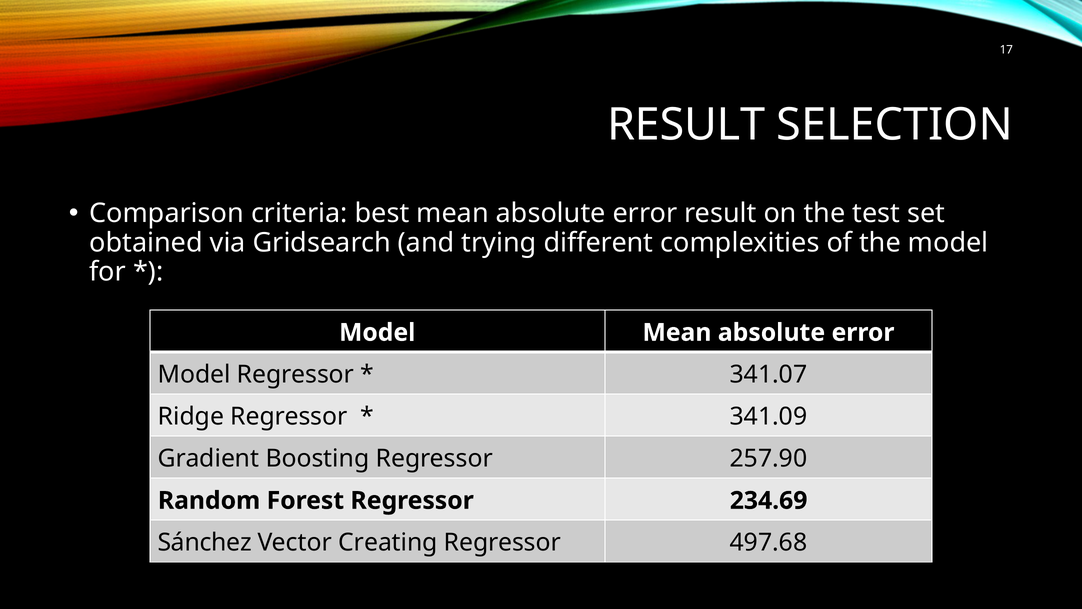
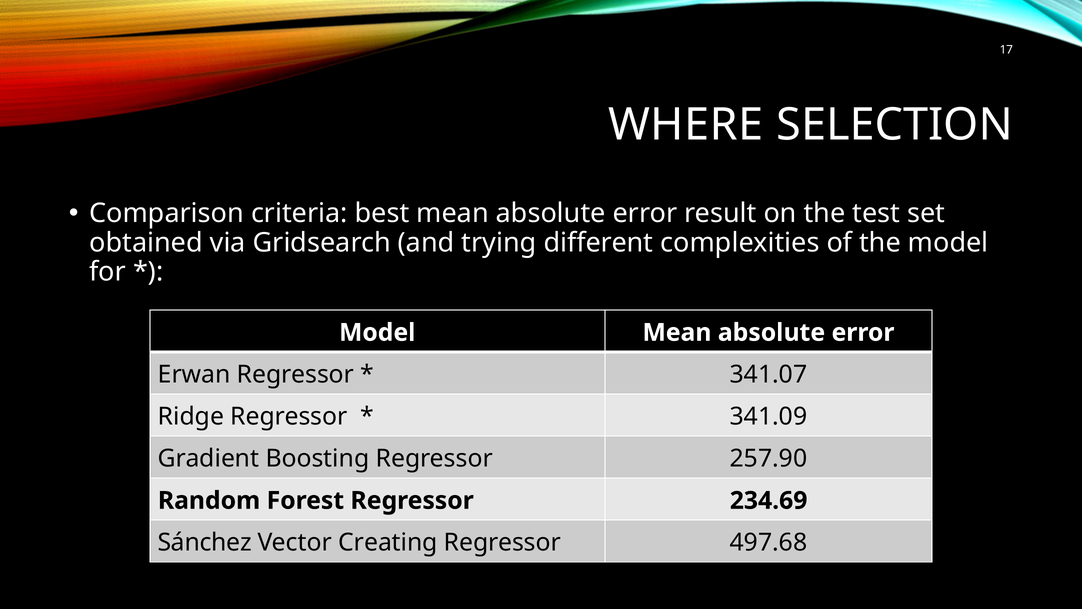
RESULT at (686, 125): RESULT -> WHERE
Model at (194, 374): Model -> Erwan
